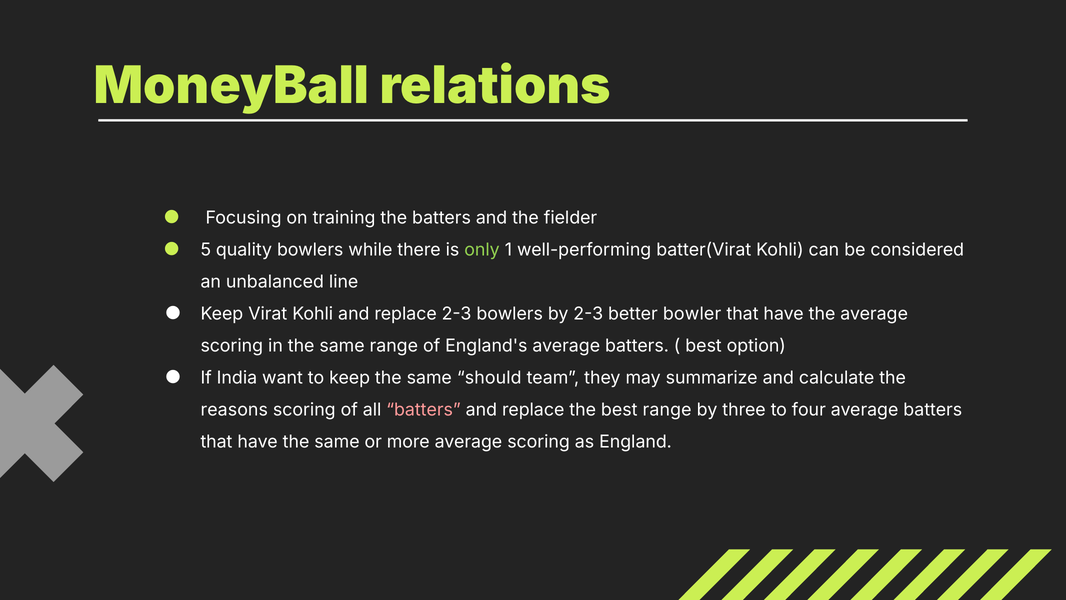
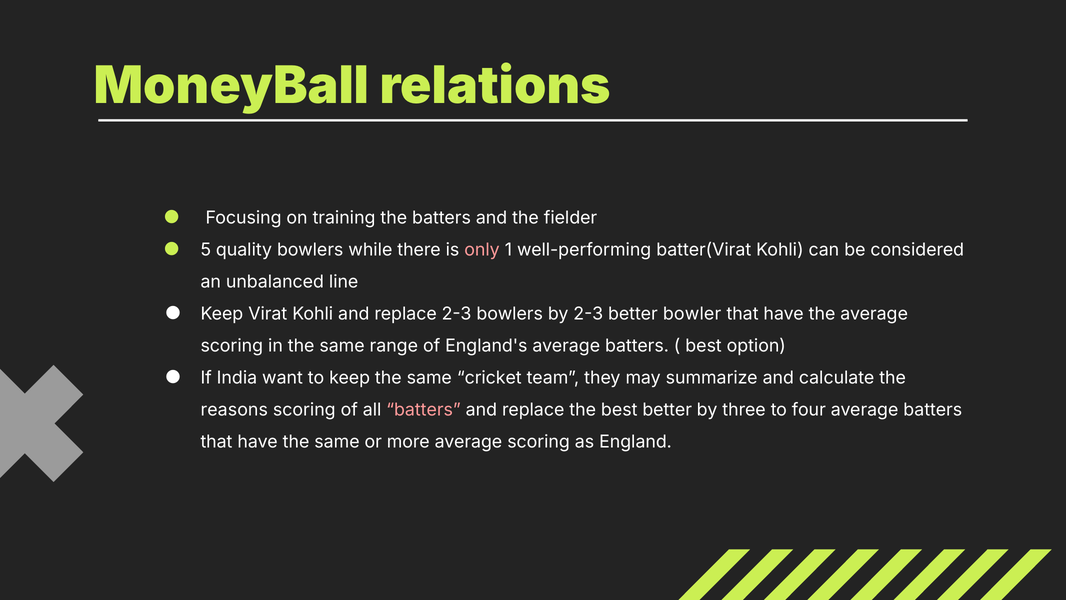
only colour: light green -> pink
should: should -> cricket
best range: range -> better
